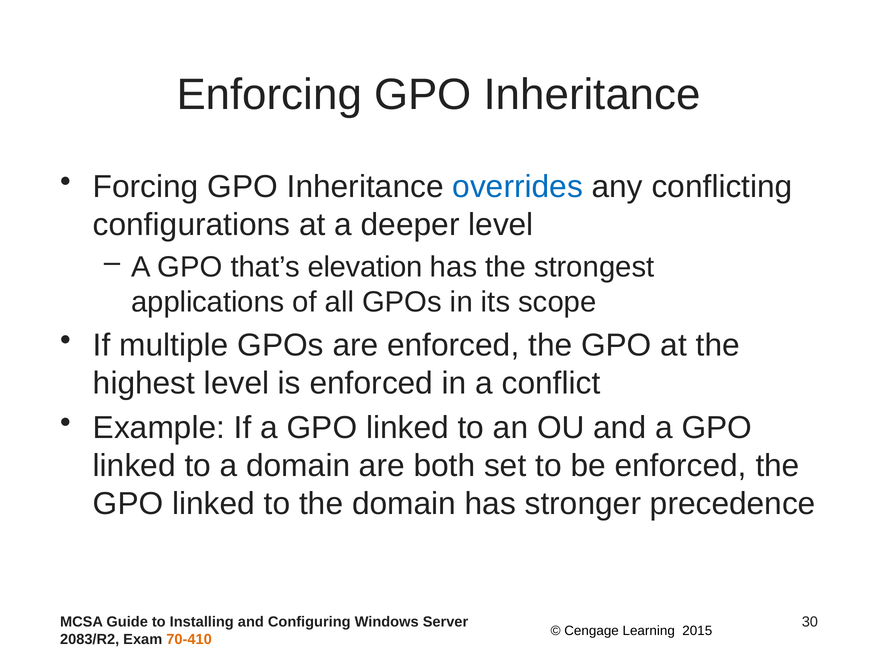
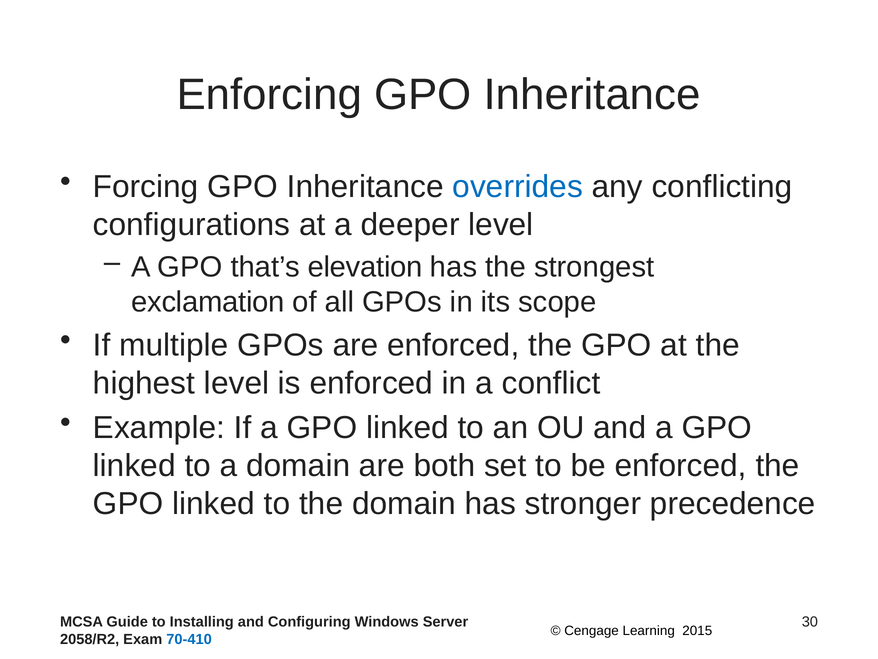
applications: applications -> exclamation
2083/R2: 2083/R2 -> 2058/R2
70-410 colour: orange -> blue
